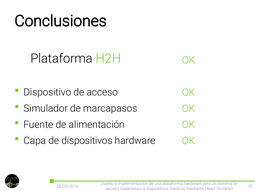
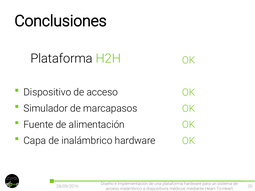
de dispositivos: dispositivos -> inalámbrico
